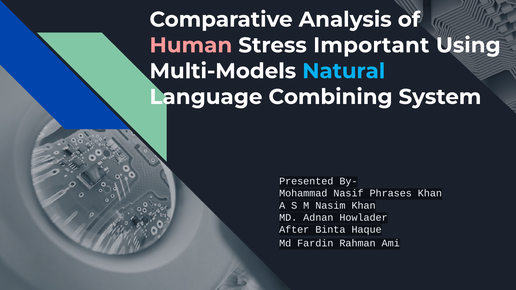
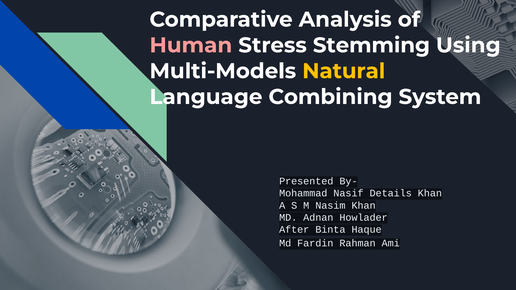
Important: Important -> Stemming
Natural colour: light blue -> yellow
Phrases: Phrases -> Details
